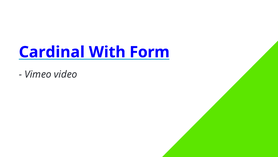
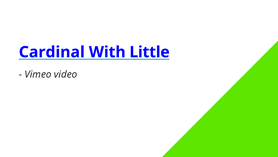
Form: Form -> Little
